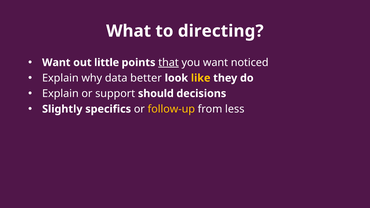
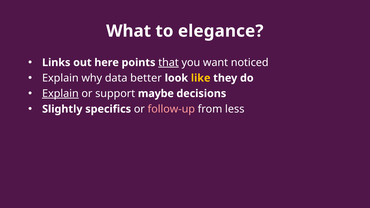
directing: directing -> elegance
Want at (56, 63): Want -> Links
little: little -> here
Explain at (60, 94) underline: none -> present
should: should -> maybe
follow-up colour: yellow -> pink
